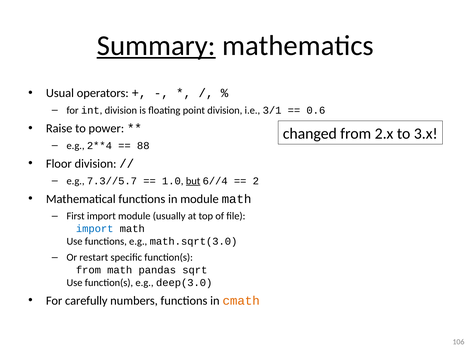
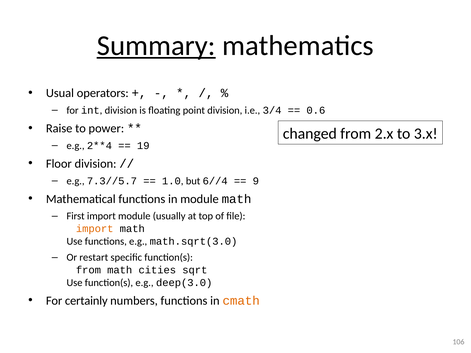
3/1: 3/1 -> 3/4
88: 88 -> 19
but underline: present -> none
2: 2 -> 9
import at (95, 229) colour: blue -> orange
pandas: pandas -> cities
carefully: carefully -> certainly
